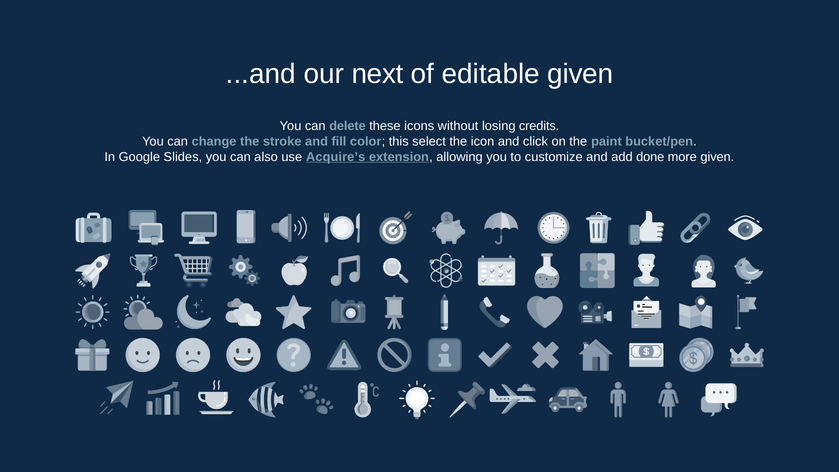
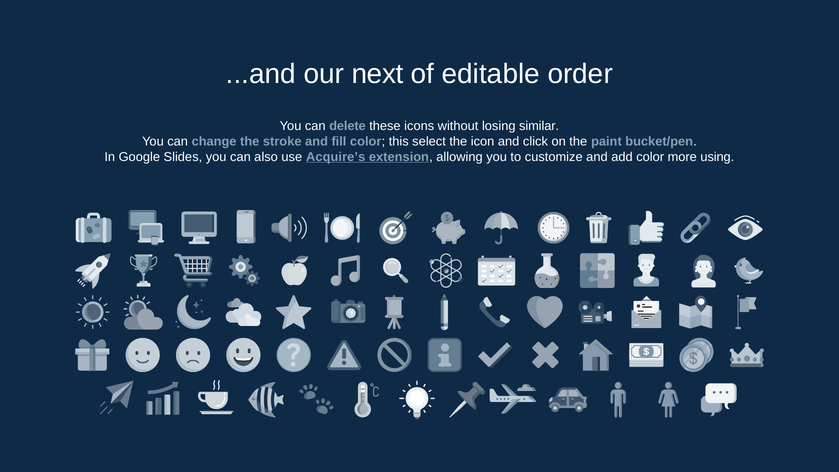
editable given: given -> order
credits: credits -> similar
add done: done -> color
more given: given -> using
